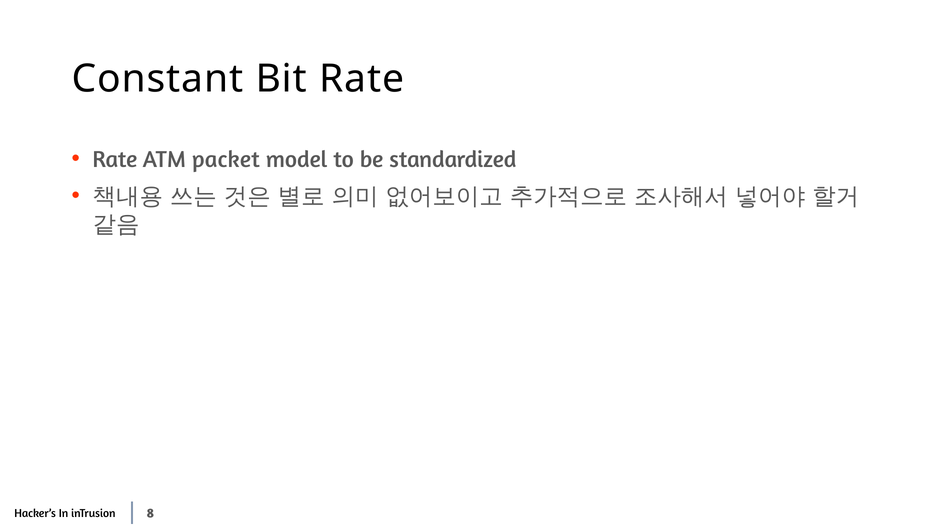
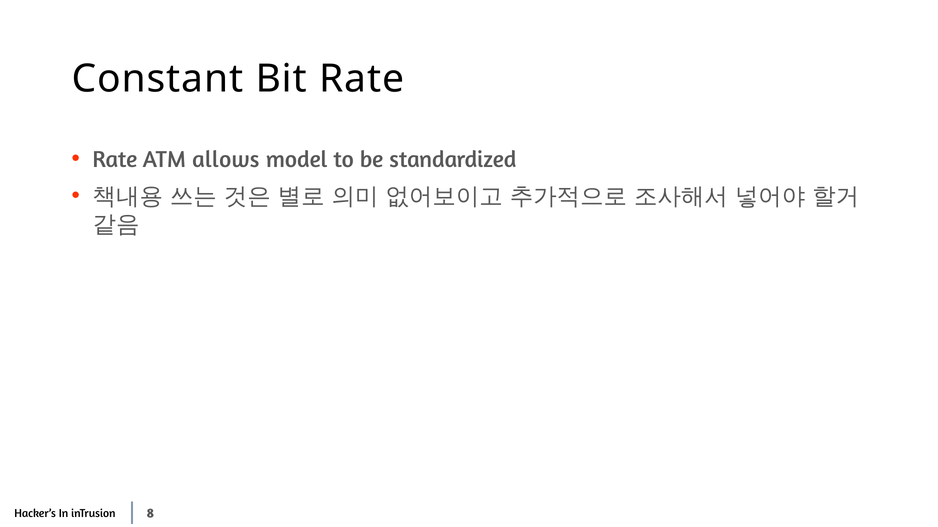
packet: packet -> allows
